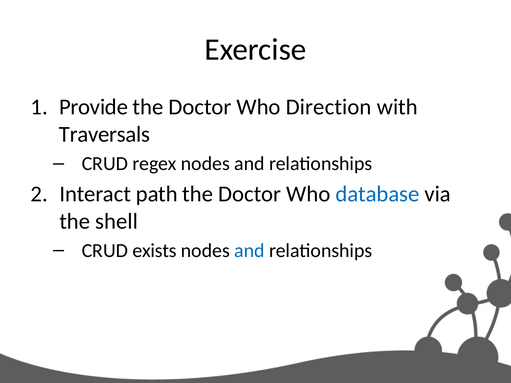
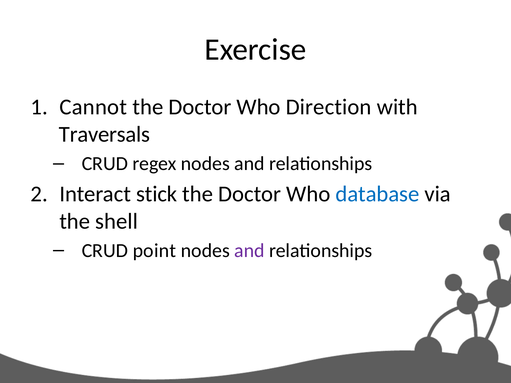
Provide: Provide -> Cannot
path: path -> stick
exists: exists -> point
and at (249, 251) colour: blue -> purple
